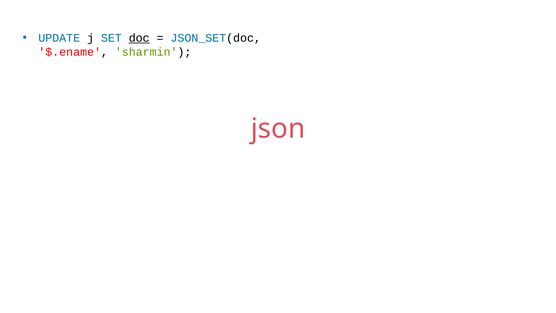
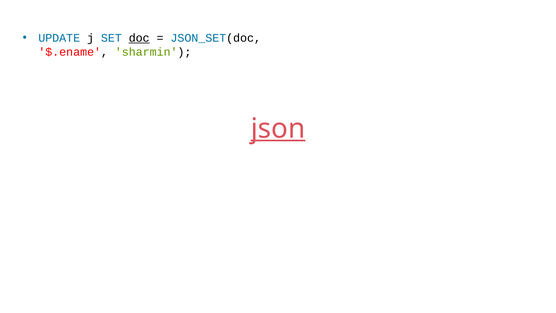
json underline: none -> present
